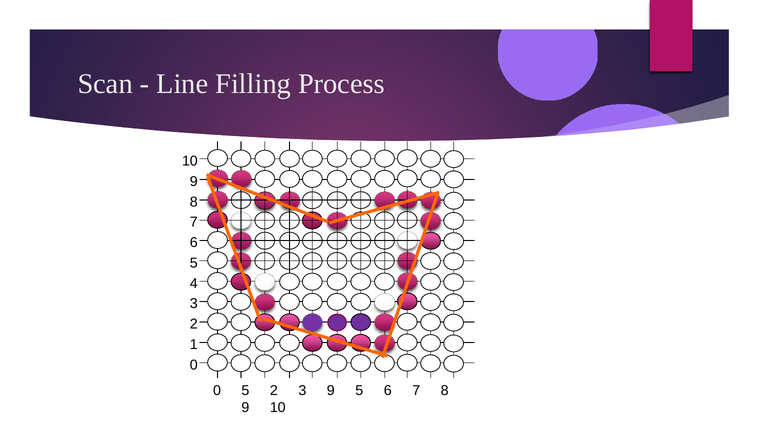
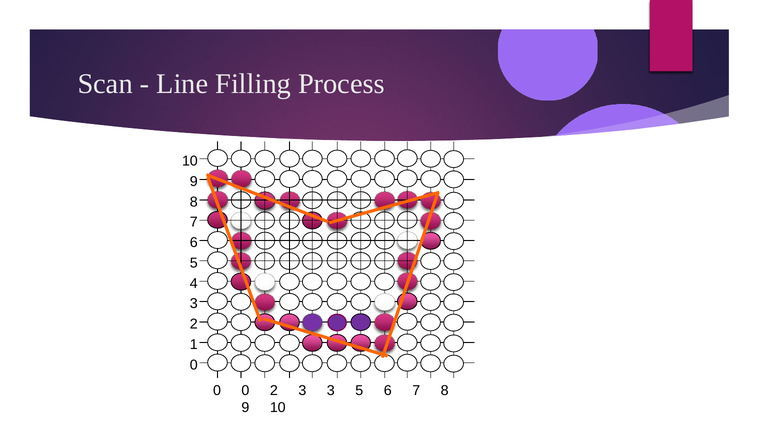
5 at (245, 391): 5 -> 0
3 9: 9 -> 3
